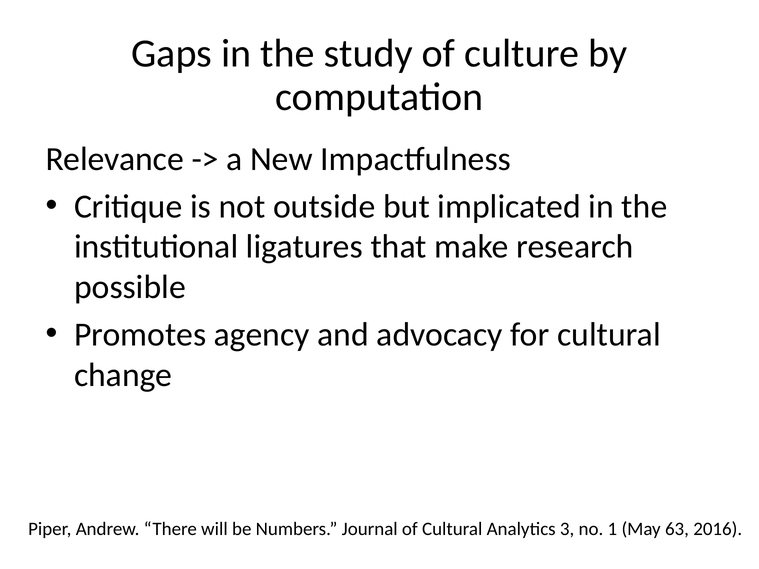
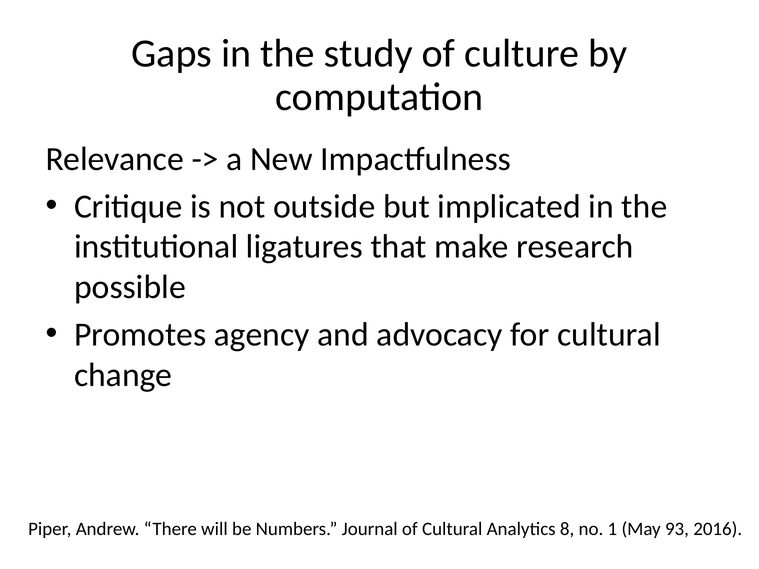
3: 3 -> 8
63: 63 -> 93
